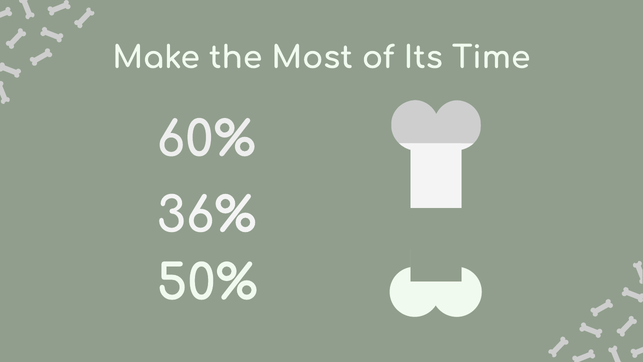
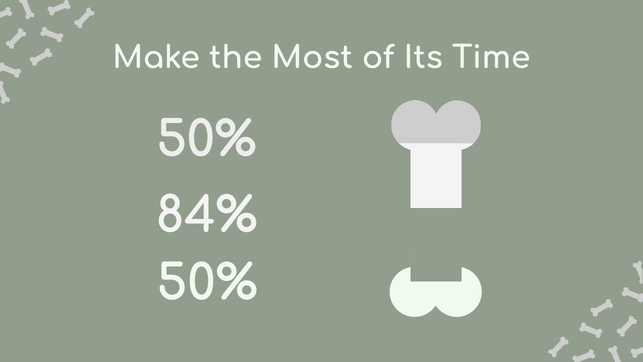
60% at (206, 140): 60% -> 50%
36%: 36% -> 84%
